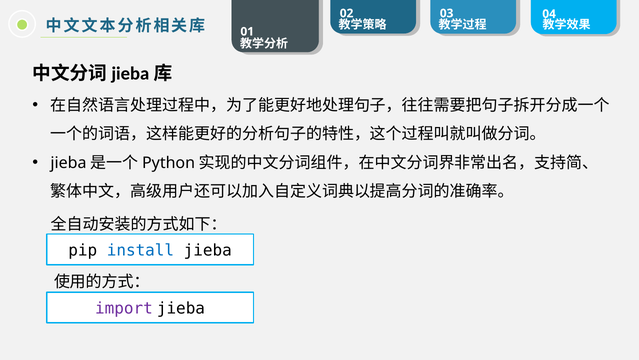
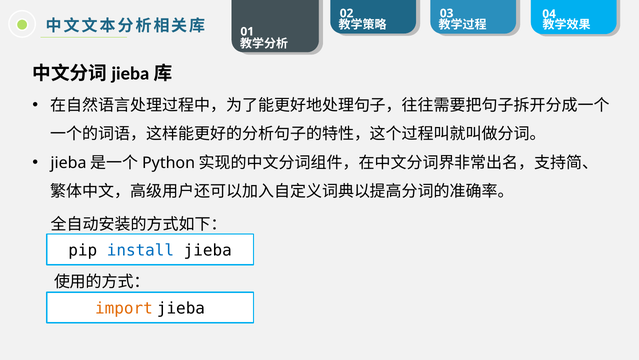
import colour: purple -> orange
